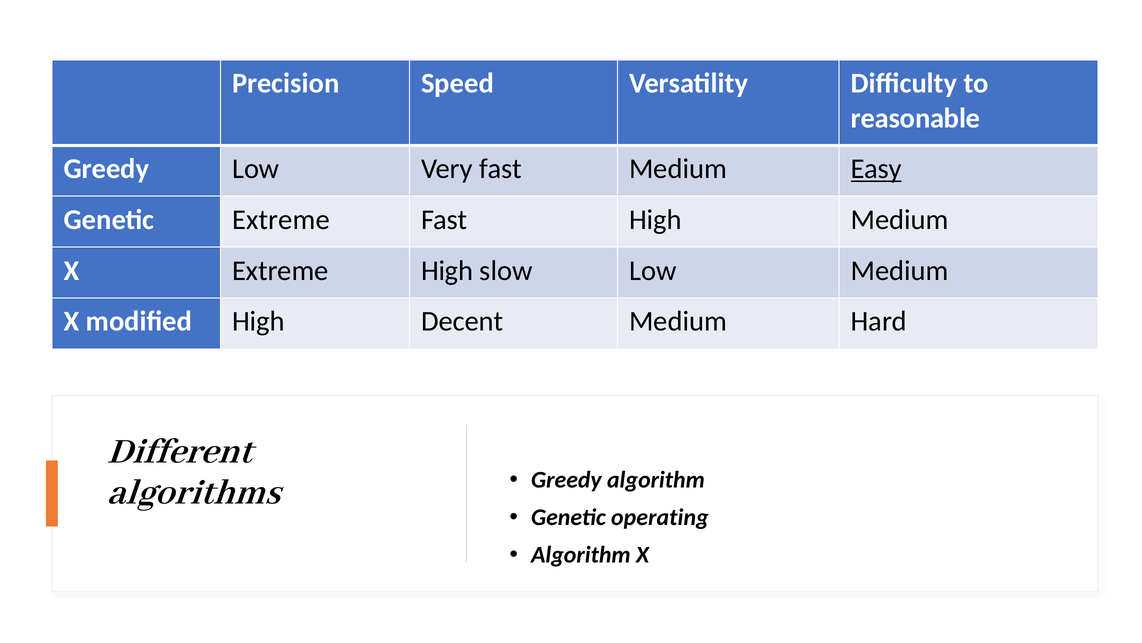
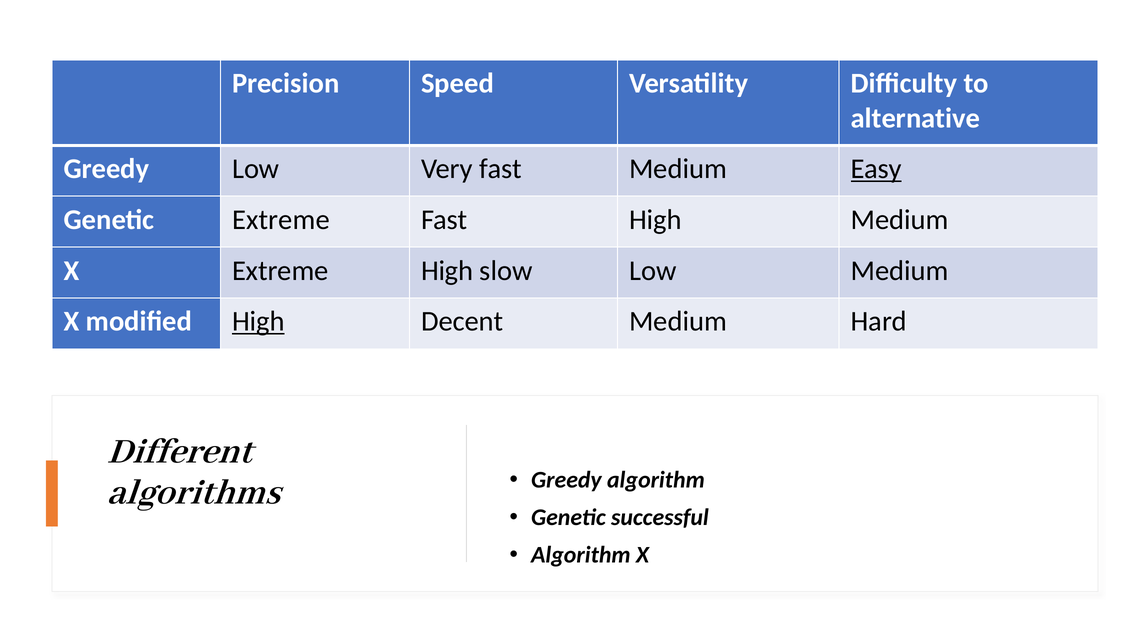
reasonable: reasonable -> alternative
High at (258, 321) underline: none -> present
operating: operating -> successful
